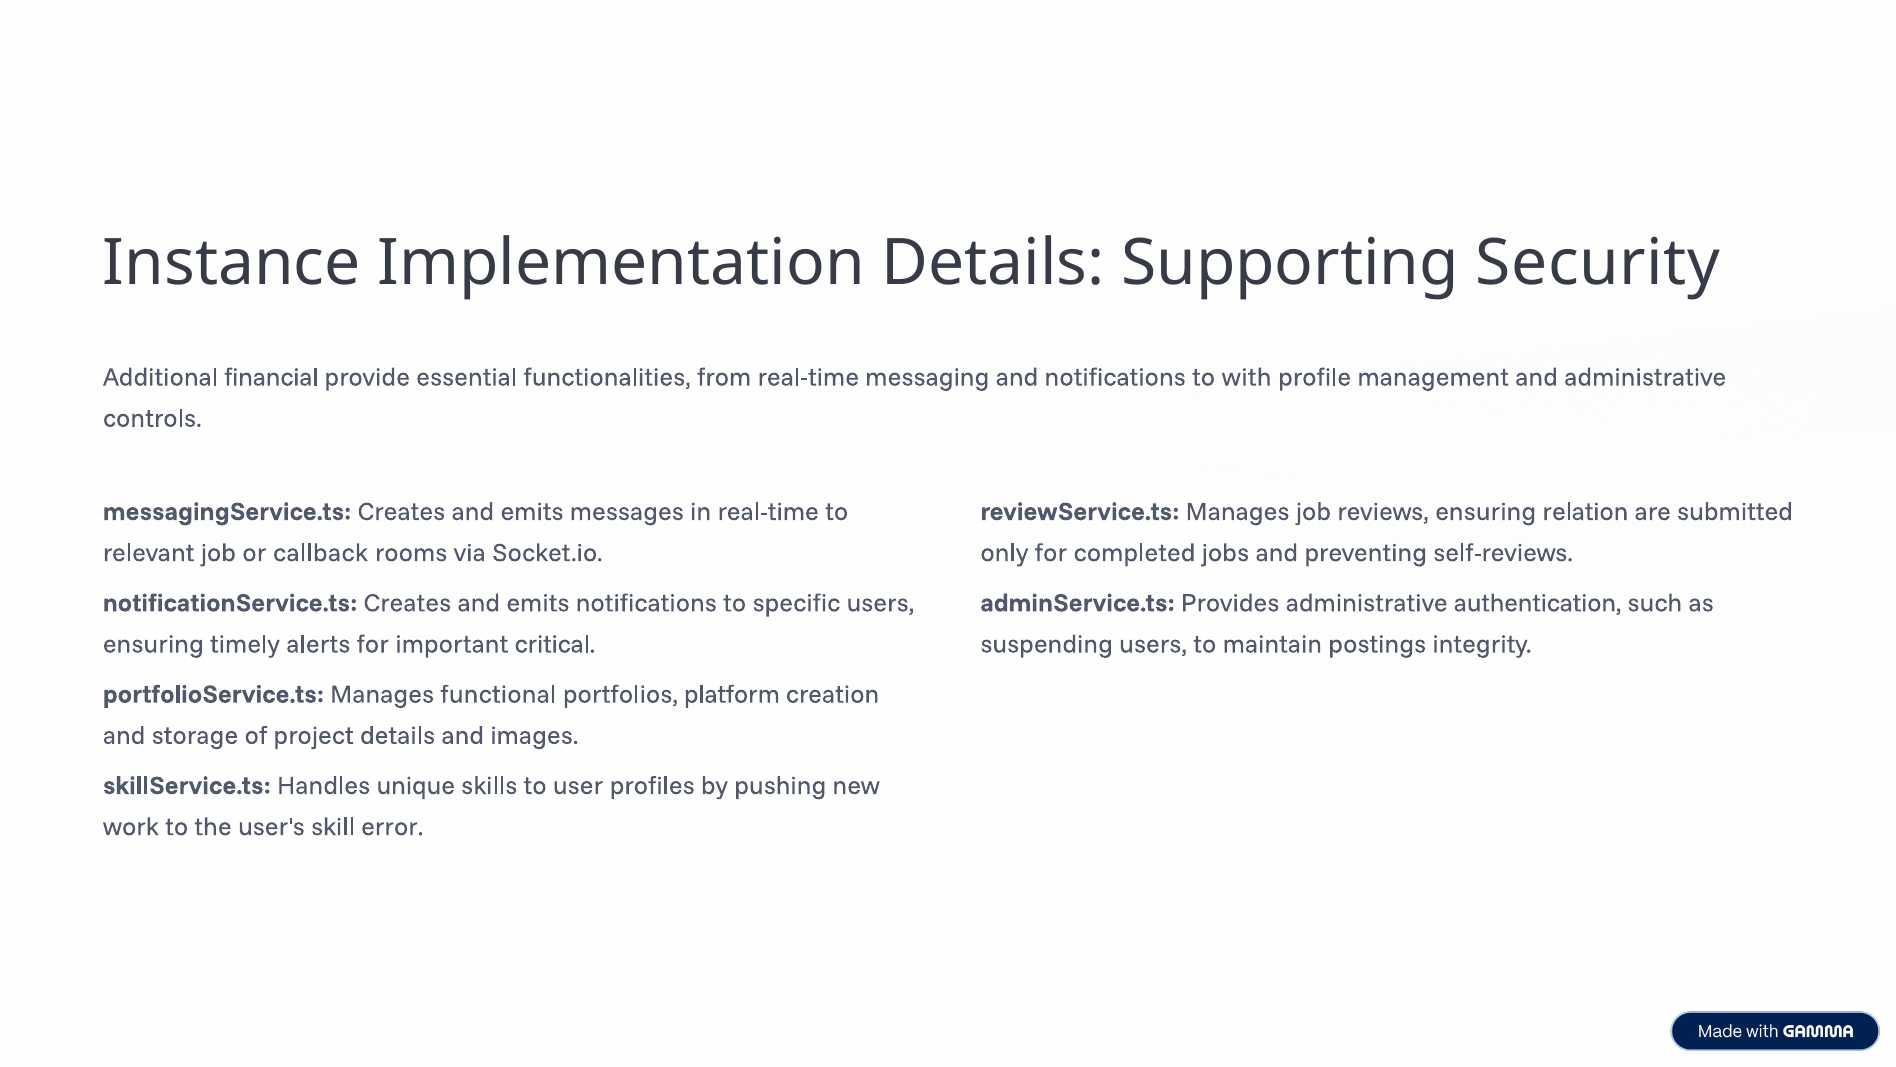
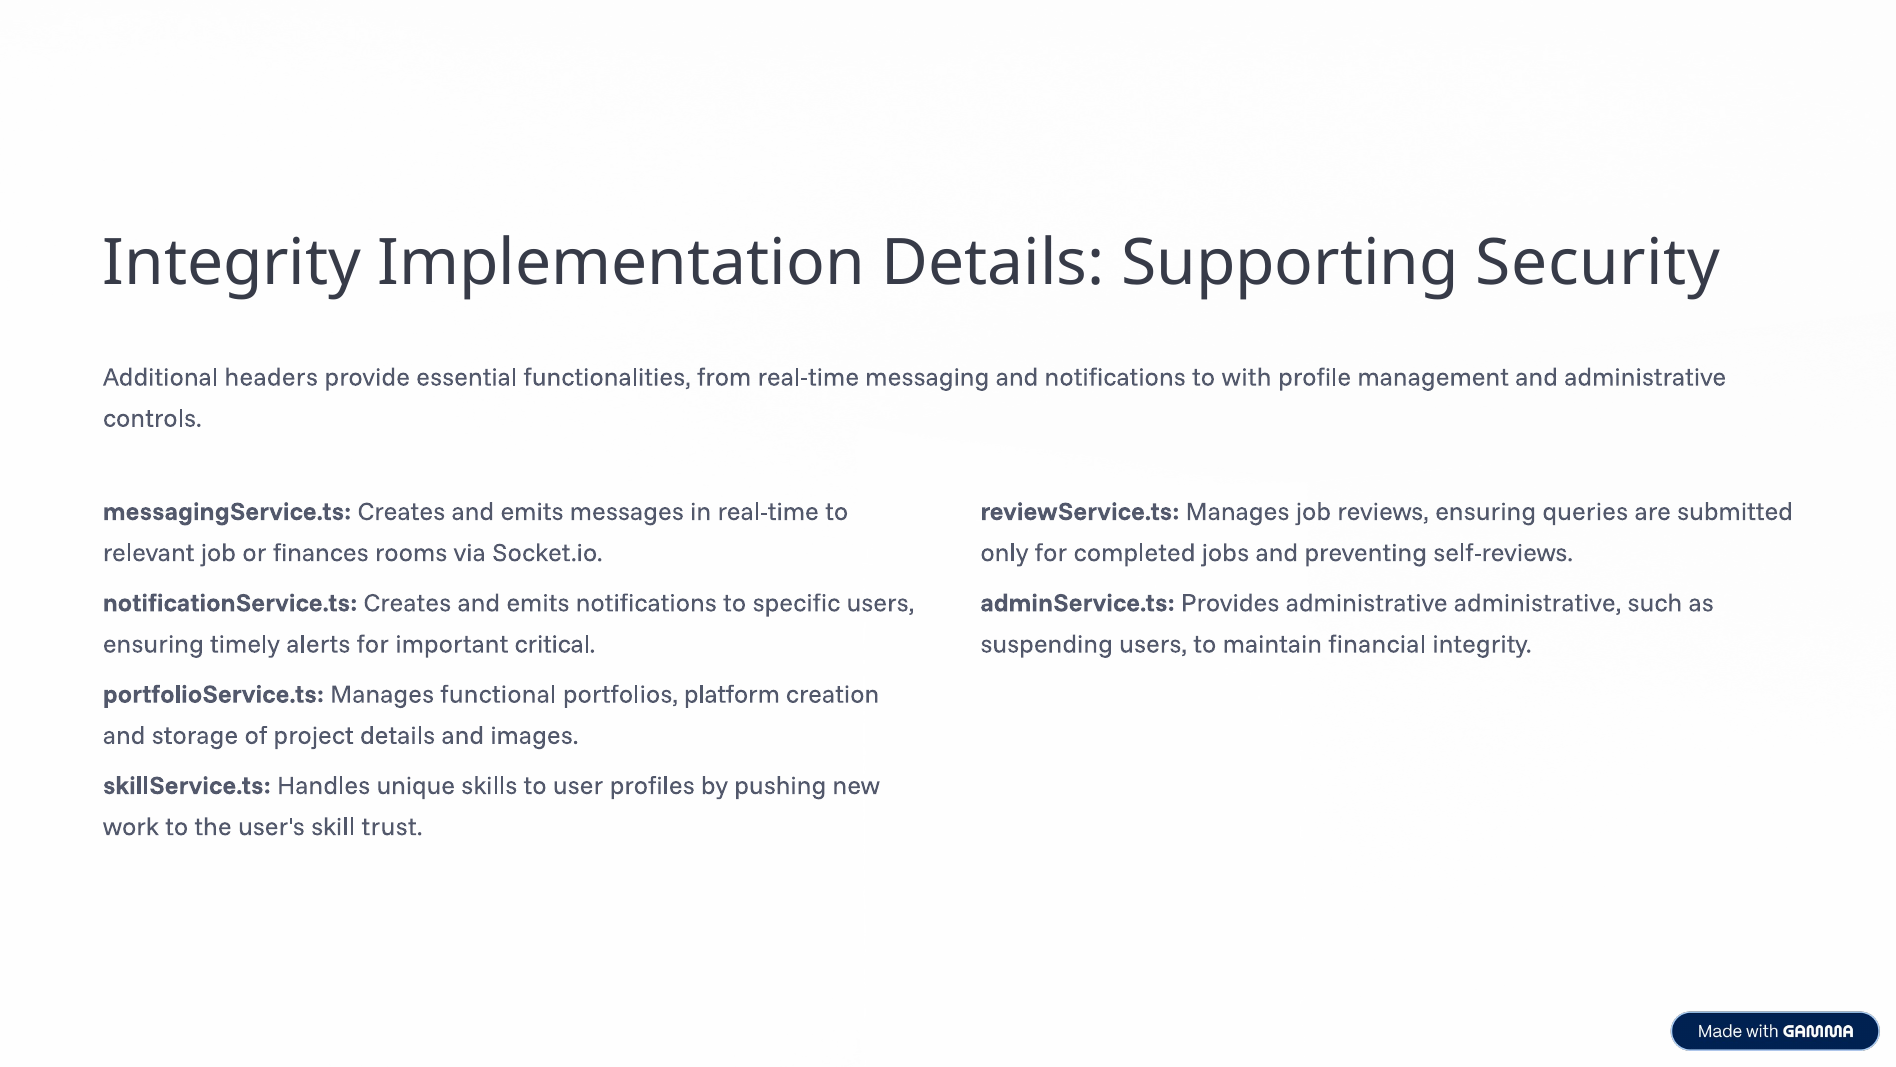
Instance at (232, 263): Instance -> Integrity
financial: financial -> headers
relation: relation -> queries
callback: callback -> finances
administrative authentication: authentication -> administrative
postings: postings -> financial
error: error -> trust
